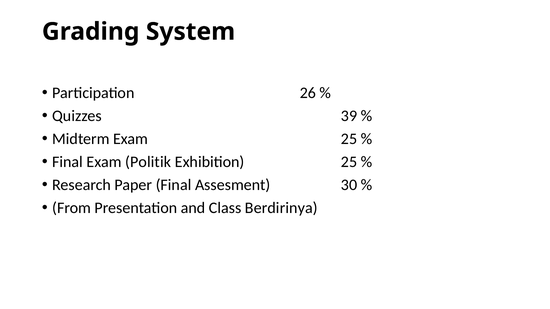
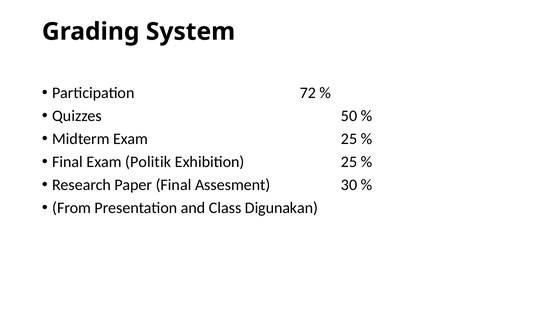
26: 26 -> 72
39: 39 -> 50
Berdirinya: Berdirinya -> Digunakan
